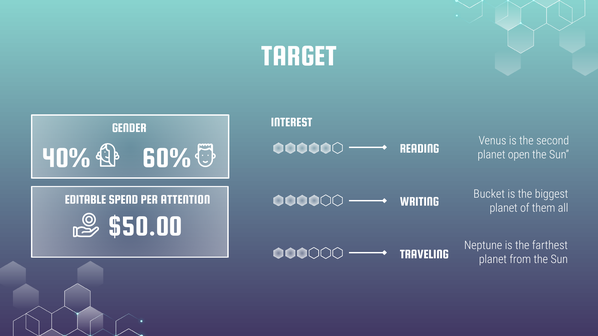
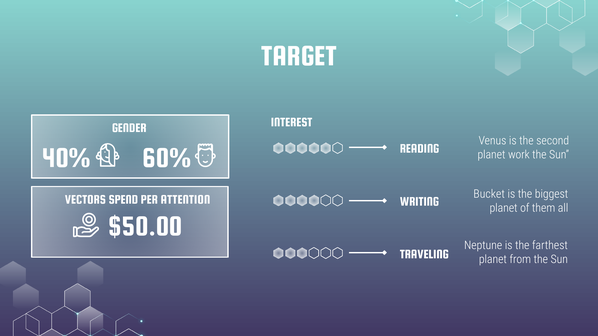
open: open -> work
EDITABLE: EDITABLE -> VECTORS
